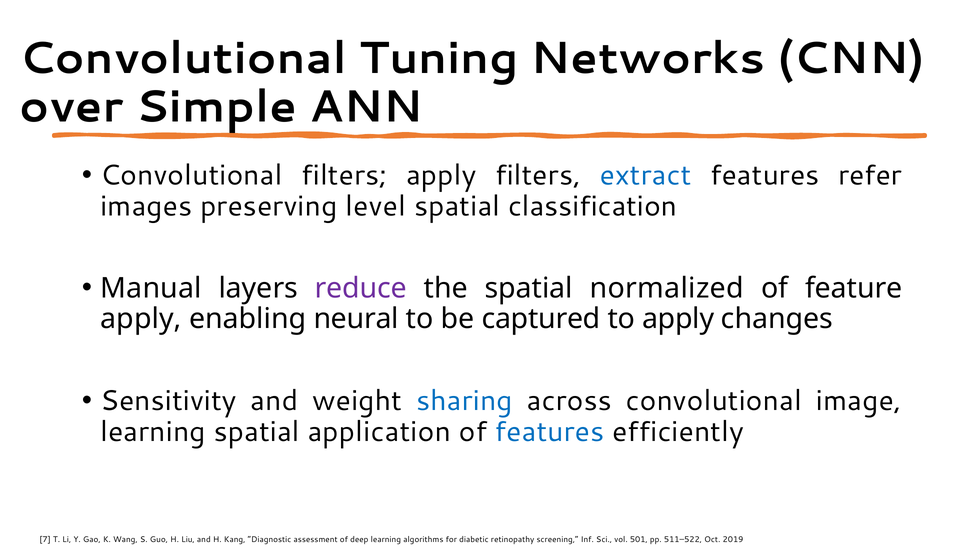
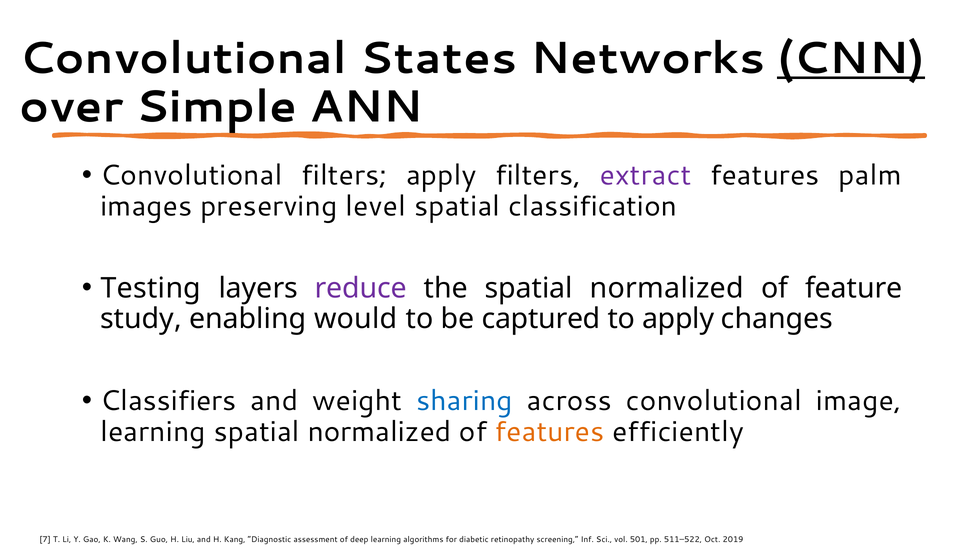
Tuning: Tuning -> States
CNN underline: none -> present
extract colour: blue -> purple
refer: refer -> palm
Manual: Manual -> Testing
apply at (141, 319): apply -> study
neural: neural -> would
Sensitivity: Sensitivity -> Classifiers
learning spatial application: application -> normalized
features at (550, 431) colour: blue -> orange
